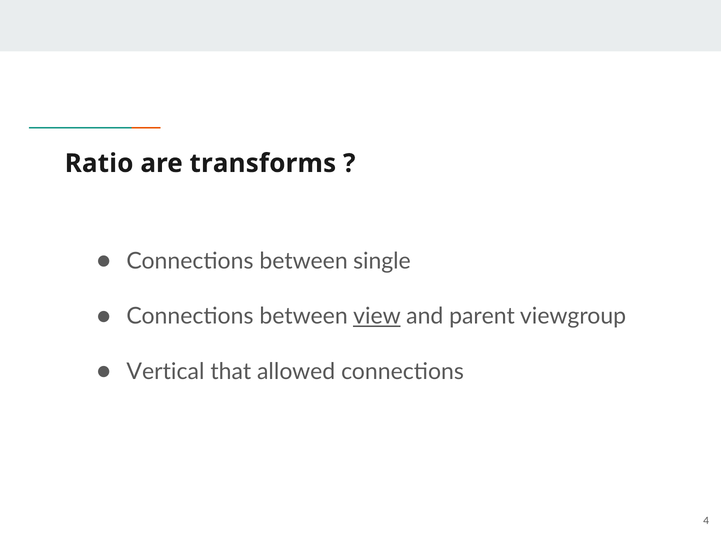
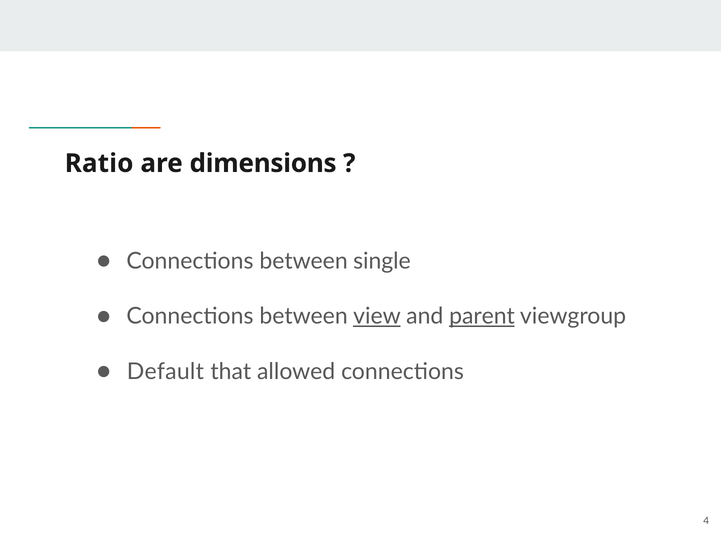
transforms: transforms -> dimensions
parent underline: none -> present
Vertical: Vertical -> Default
